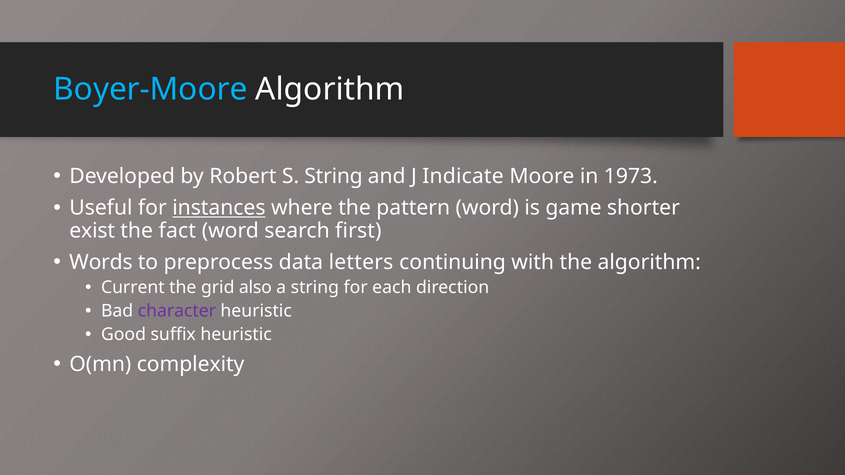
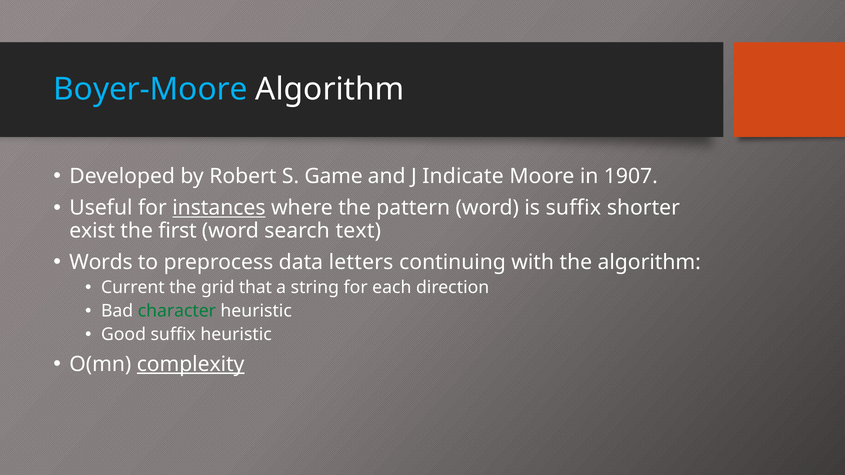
S String: String -> Game
1973: 1973 -> 1907
is game: game -> suffix
fact: fact -> first
first: first -> text
also: also -> that
character colour: purple -> green
complexity underline: none -> present
